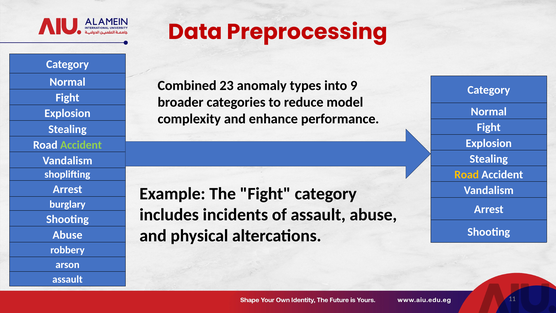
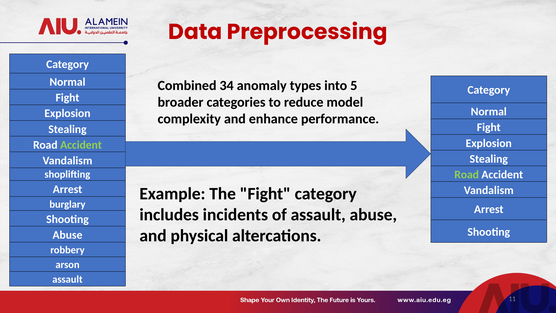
23: 23 -> 34
9: 9 -> 5
Road at (467, 175) colour: yellow -> light green
